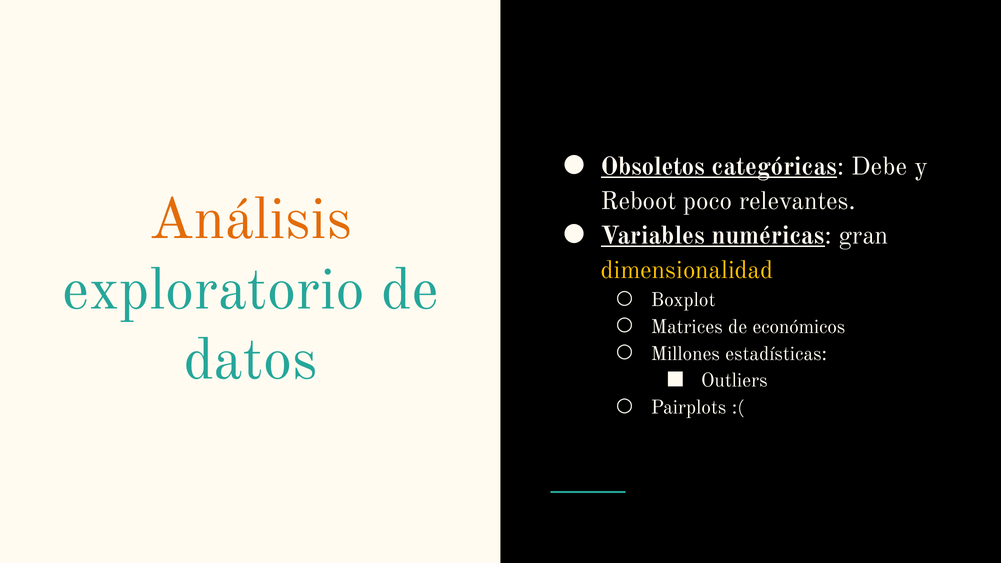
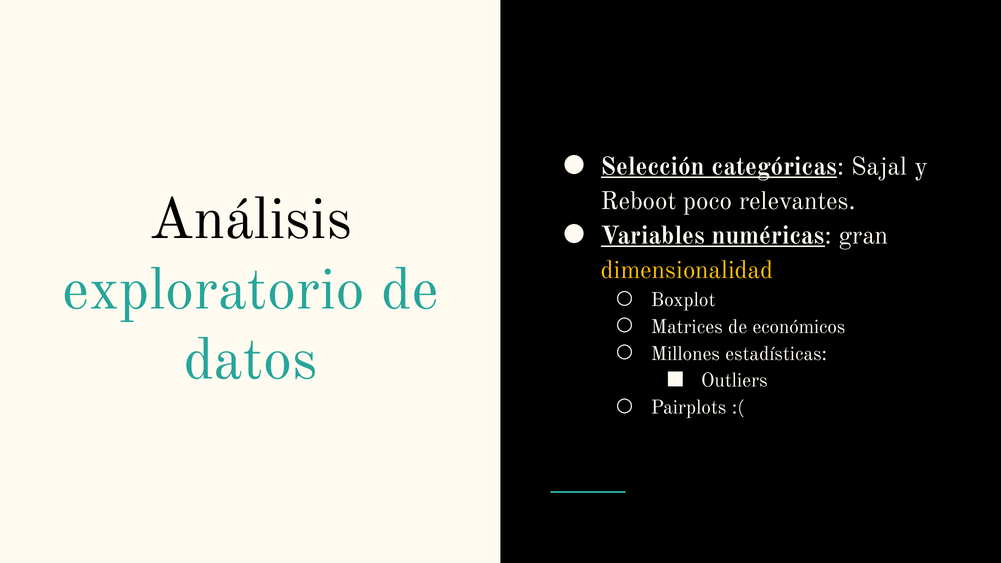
Obsoletos: Obsoletos -> Selección
Debe: Debe -> Sajal
Análisis colour: orange -> black
